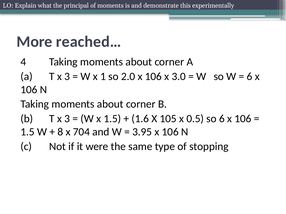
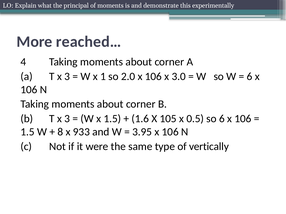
704: 704 -> 933
stopping: stopping -> vertically
